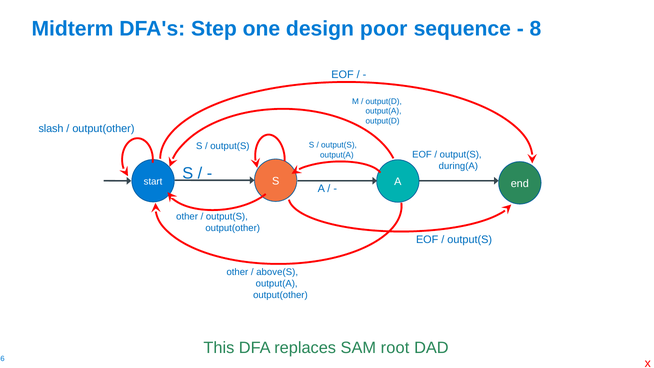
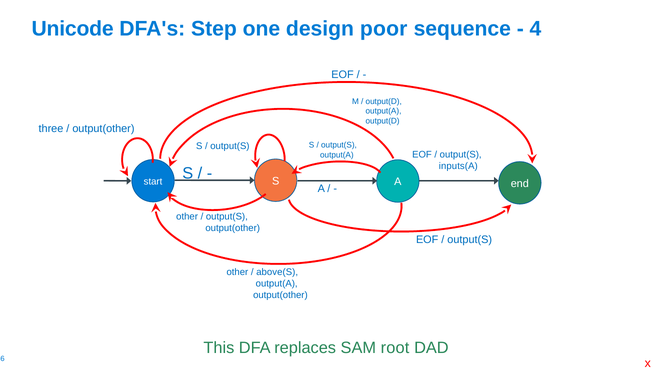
Midterm: Midterm -> Unicode
8: 8 -> 4
slash: slash -> three
during(A: during(A -> inputs(A
